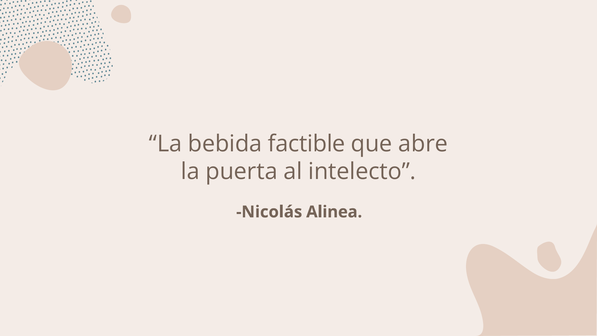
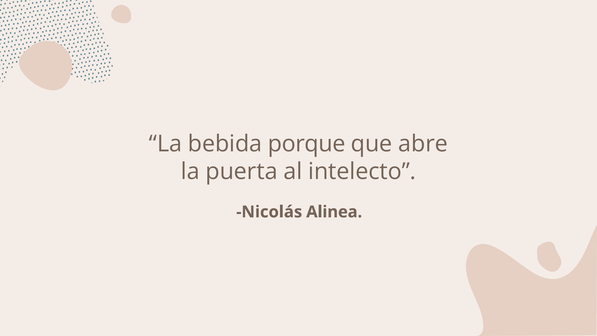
factible: factible -> porque
